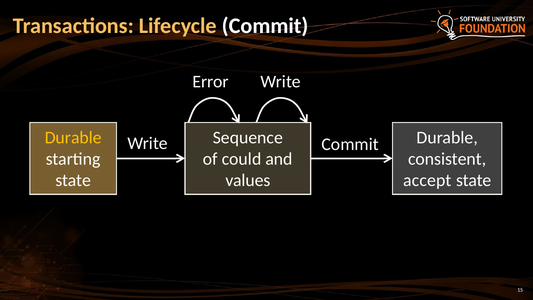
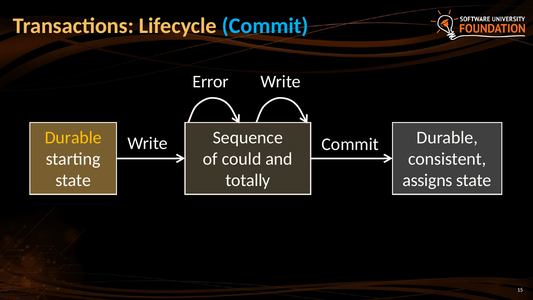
Commit at (265, 26) colour: white -> light blue
values: values -> totally
accept: accept -> assigns
